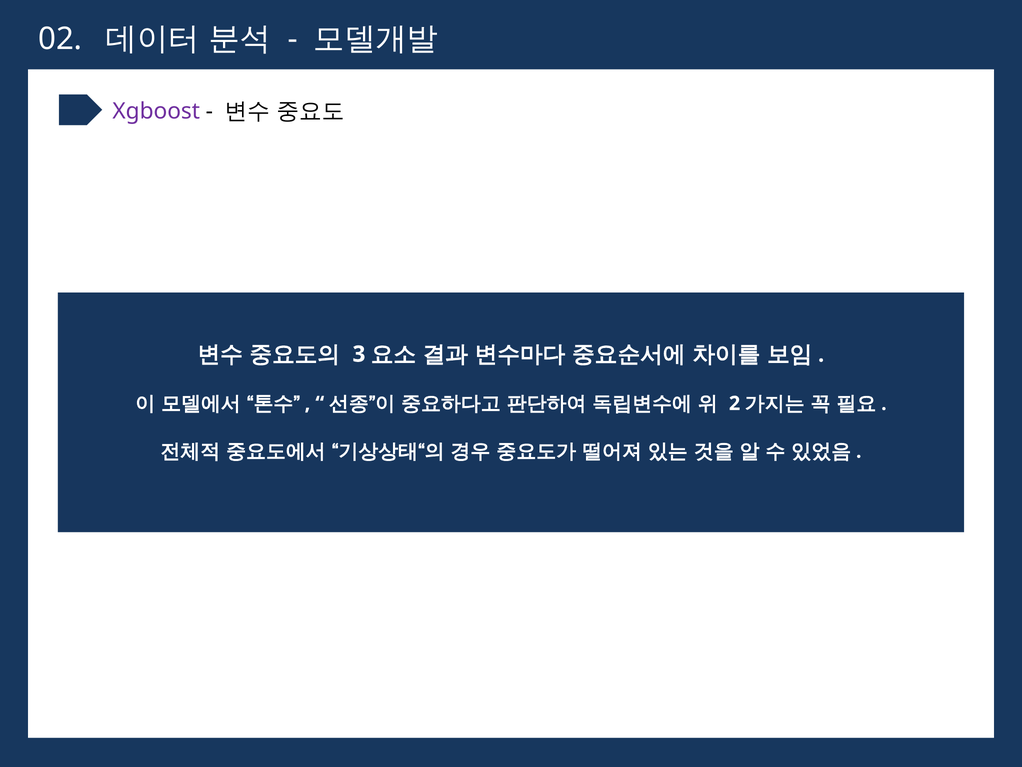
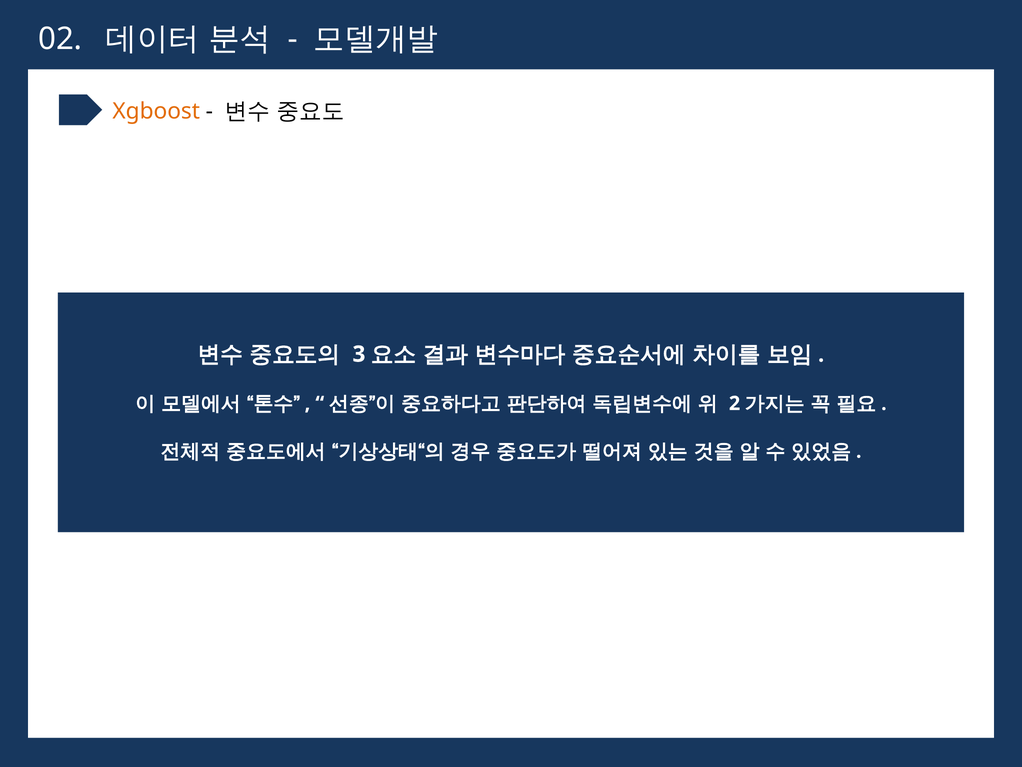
Xgboost colour: purple -> orange
